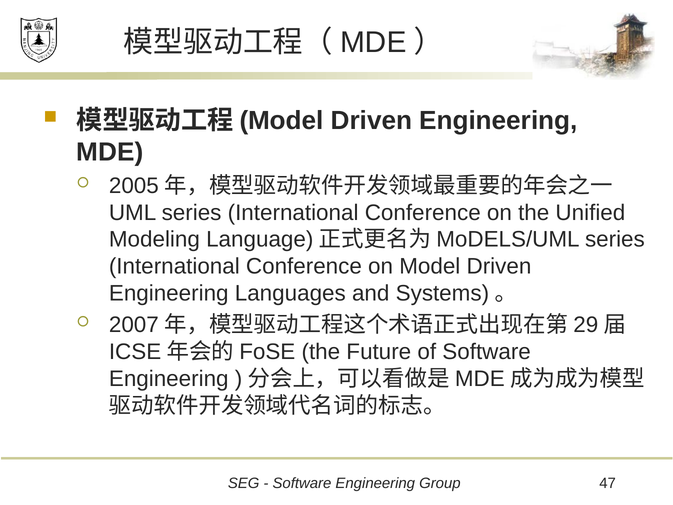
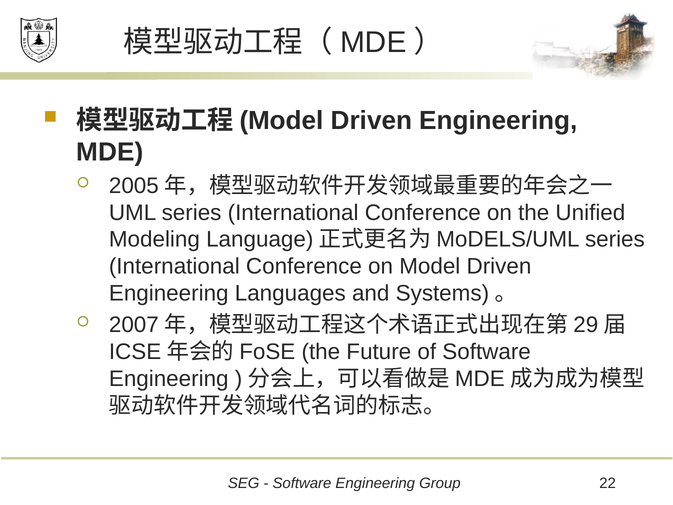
47: 47 -> 22
